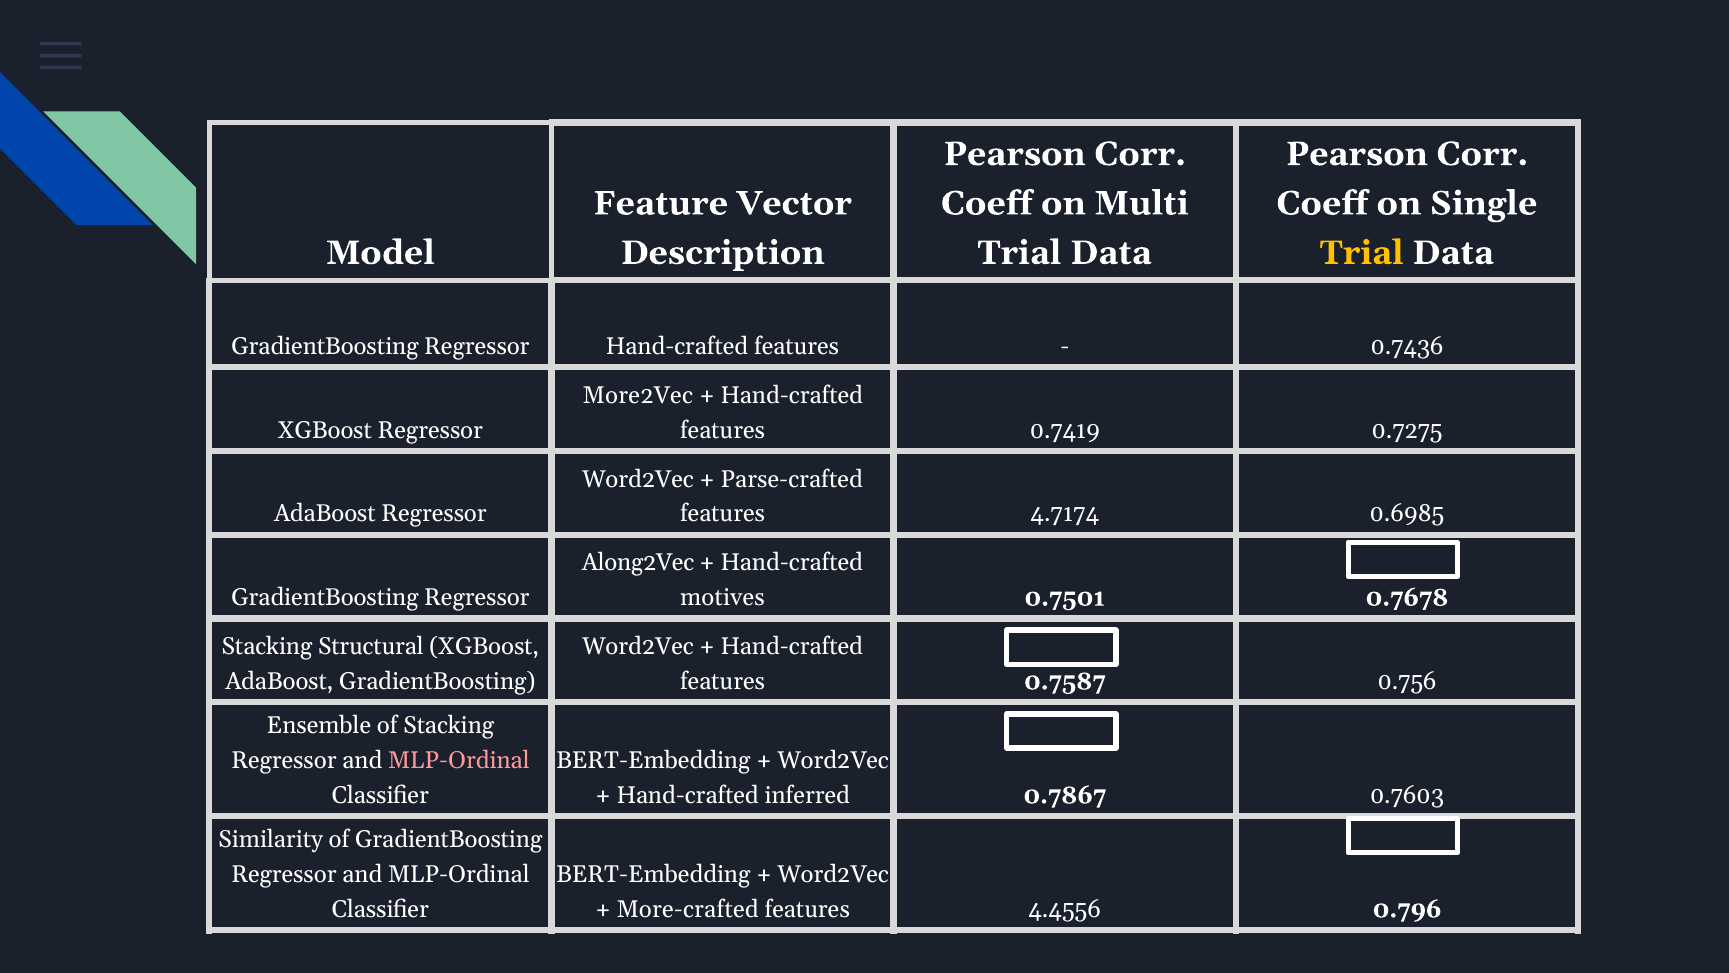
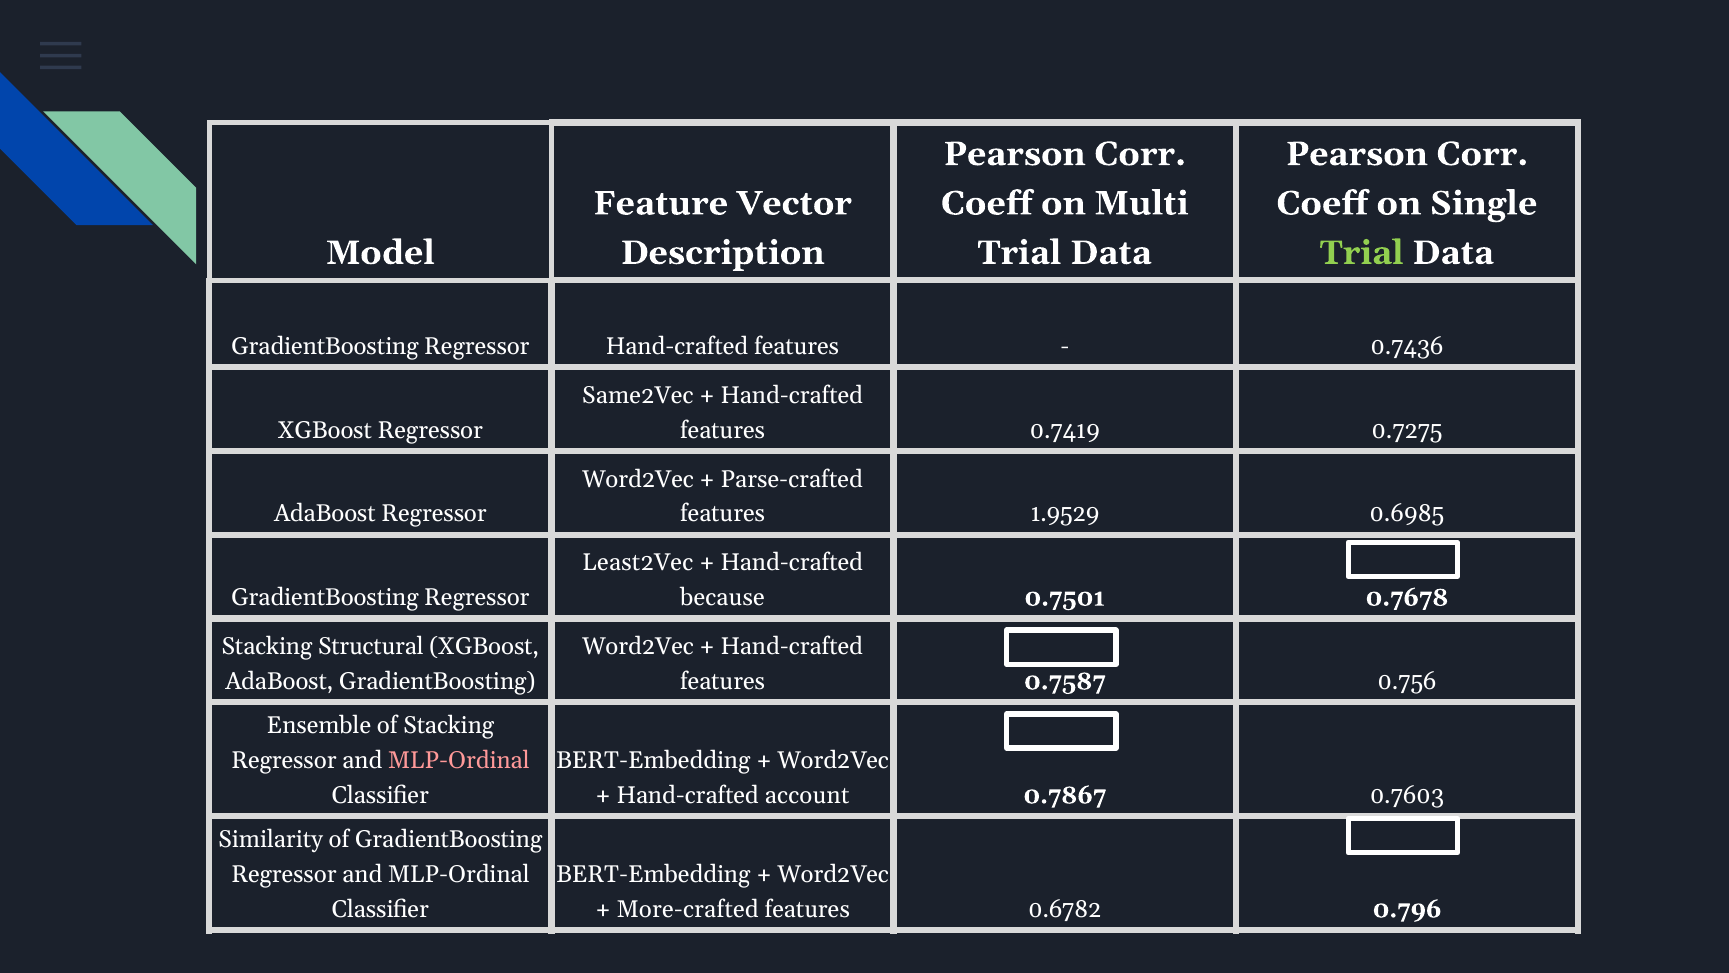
Trial at (1362, 253) colour: yellow -> light green
More2Vec: More2Vec -> Same2Vec
4.7174: 4.7174 -> 1.9529
Along2Vec: Along2Vec -> Least2Vec
motives: motives -> because
inferred: inferred -> account
4.4556: 4.4556 -> 0.6782
